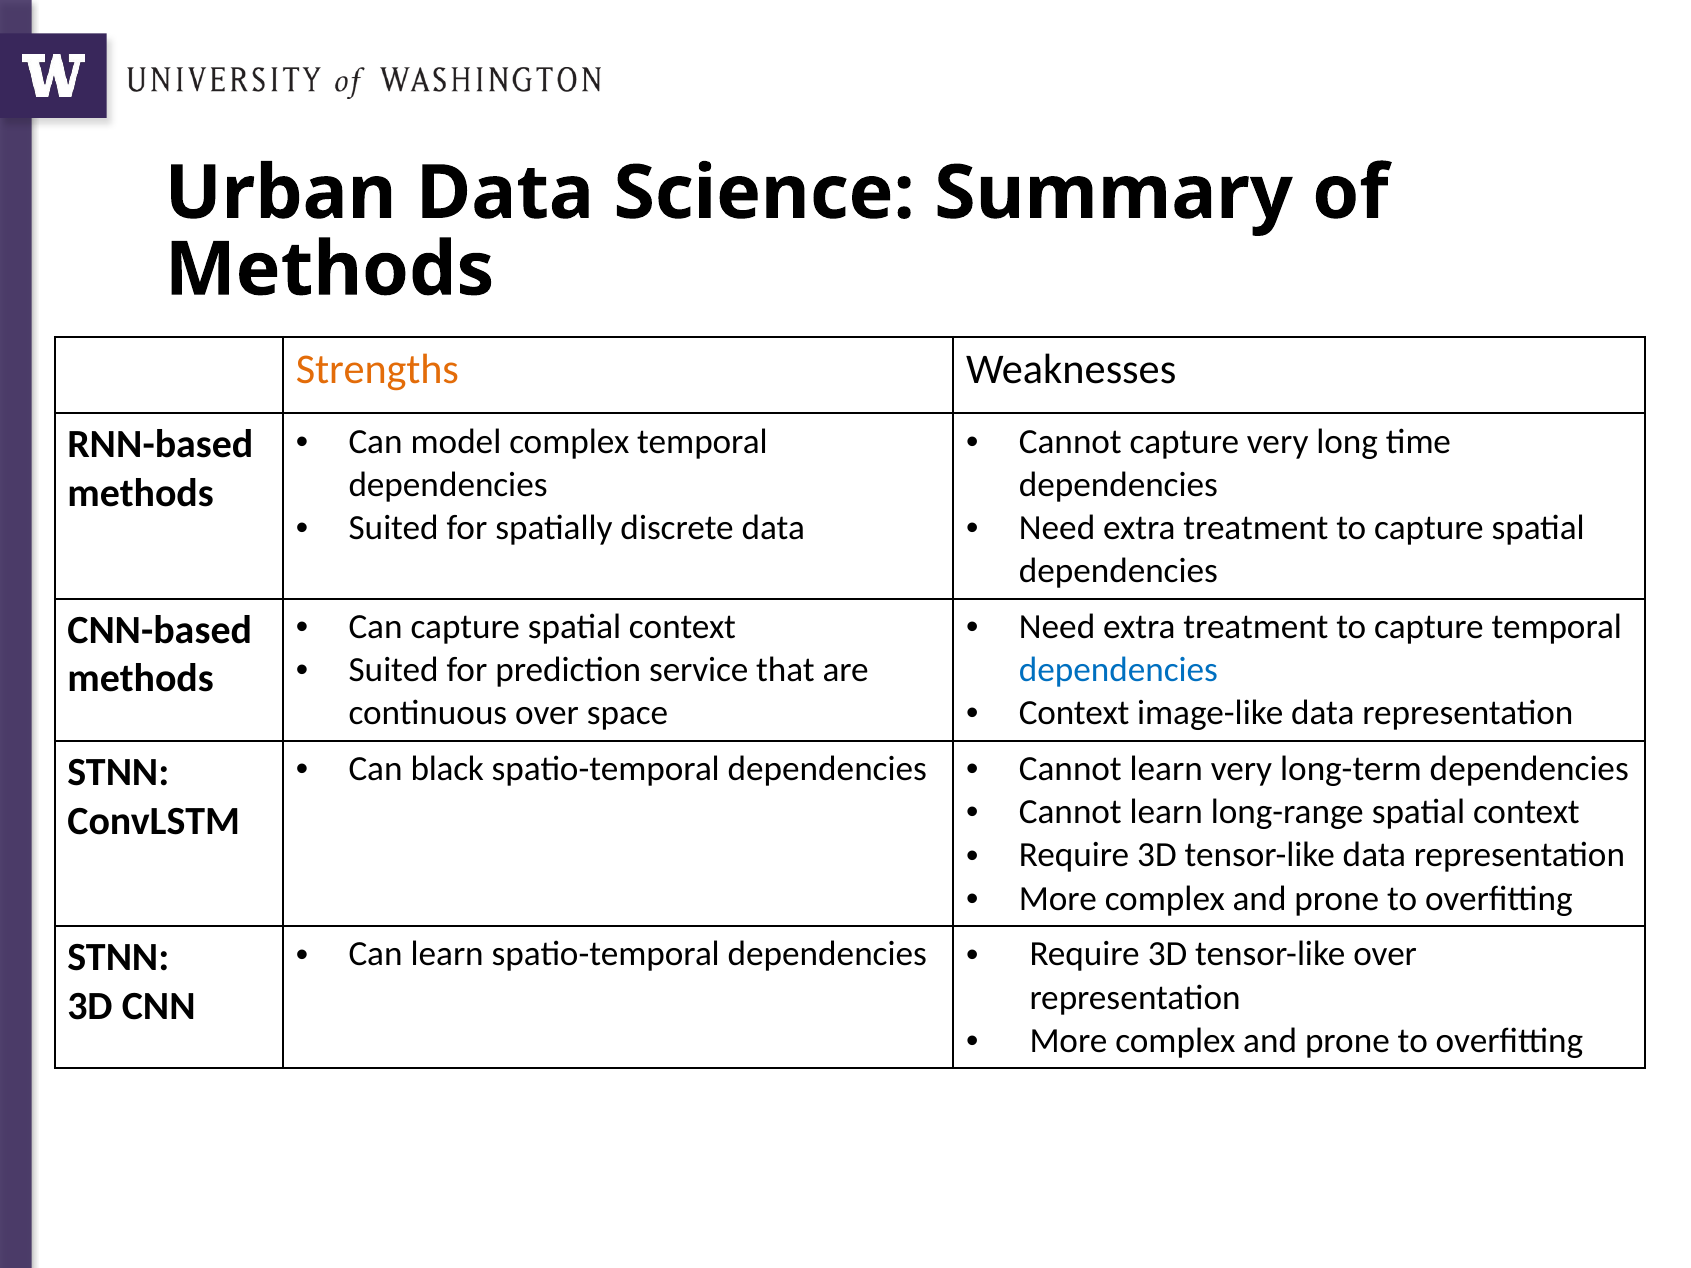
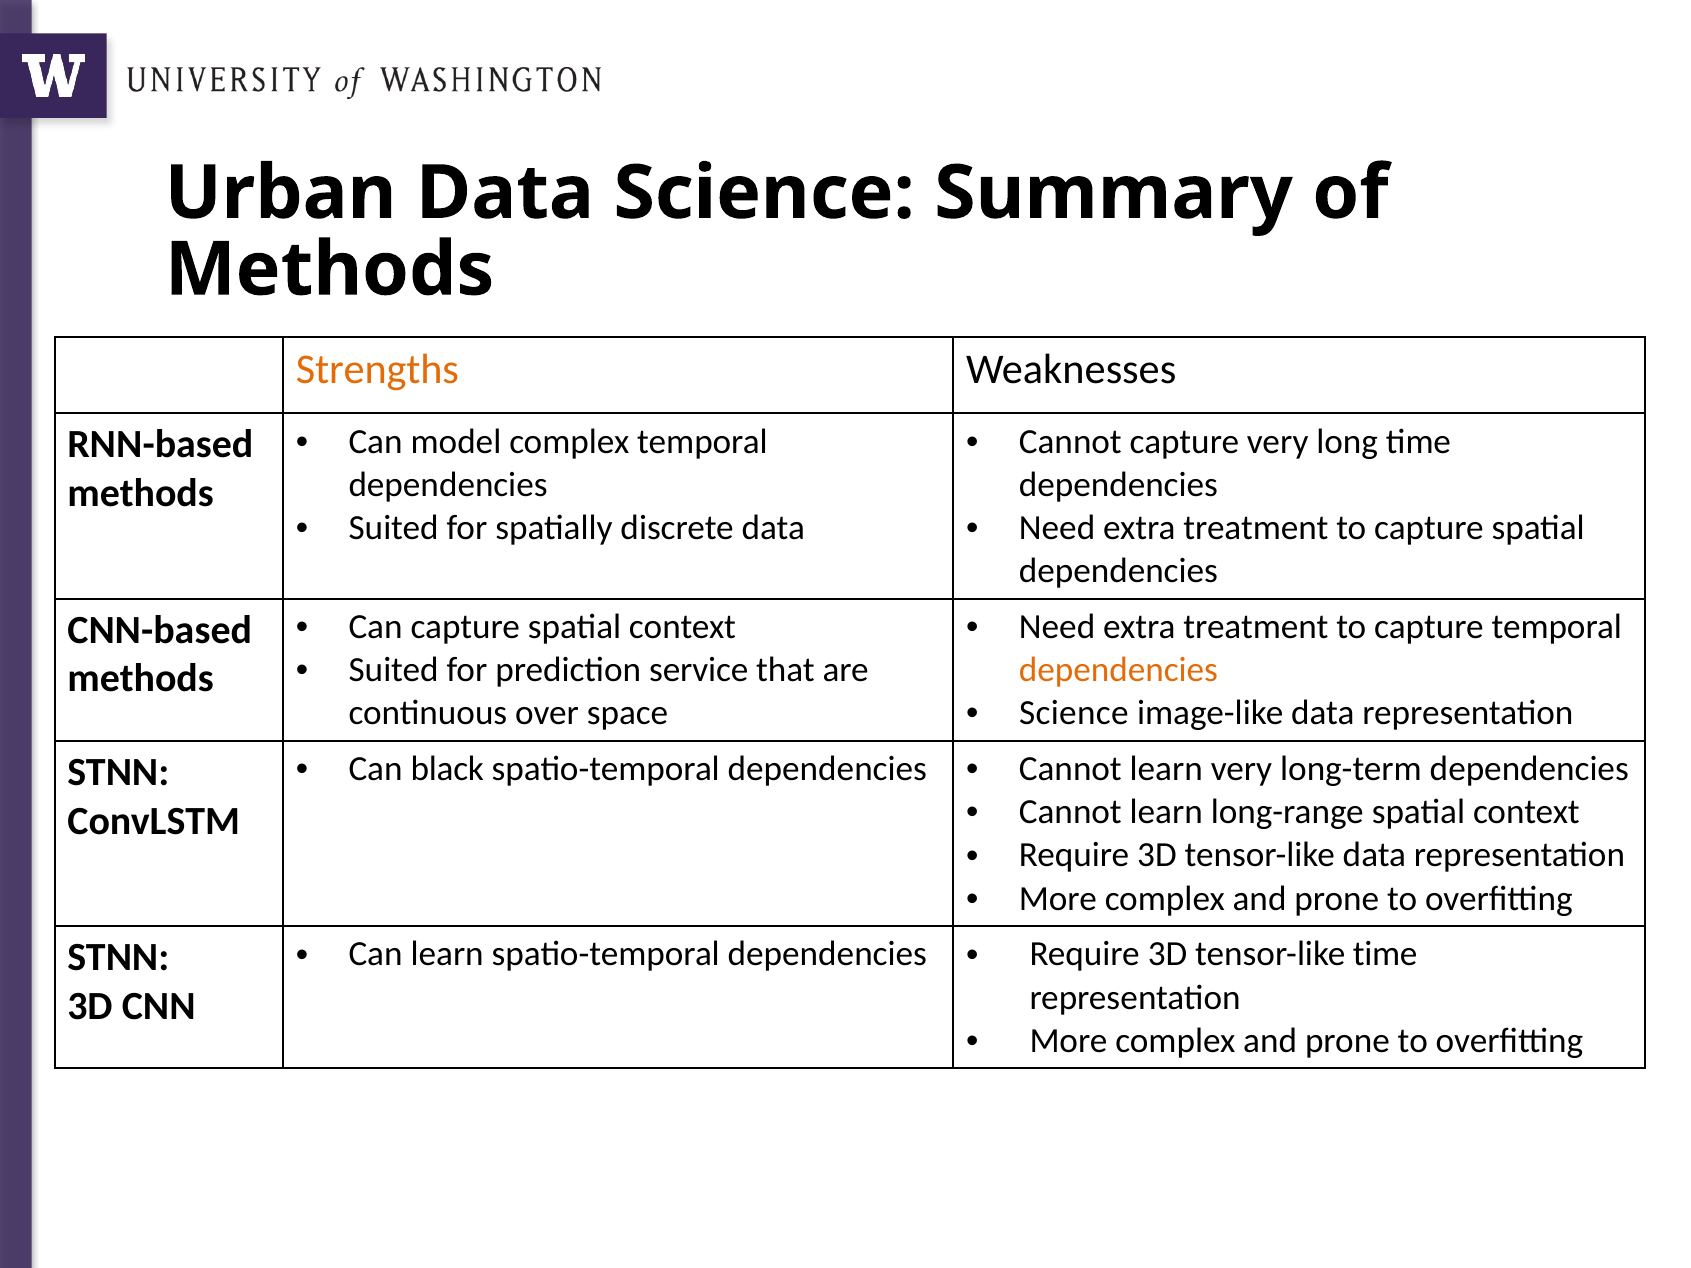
dependencies at (1118, 670) colour: blue -> orange
Context at (1074, 713): Context -> Science
tensor-like over: over -> time
